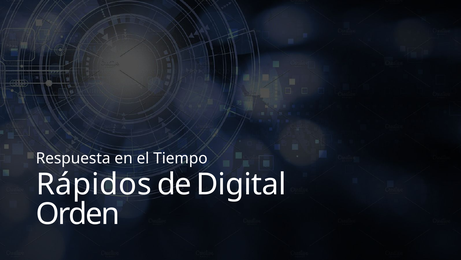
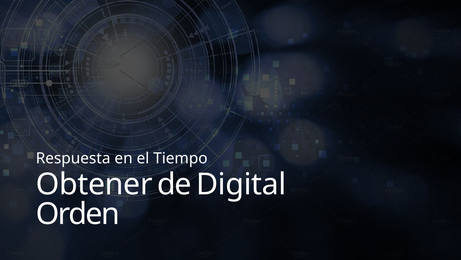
Rápidos: Rápidos -> Obtener
